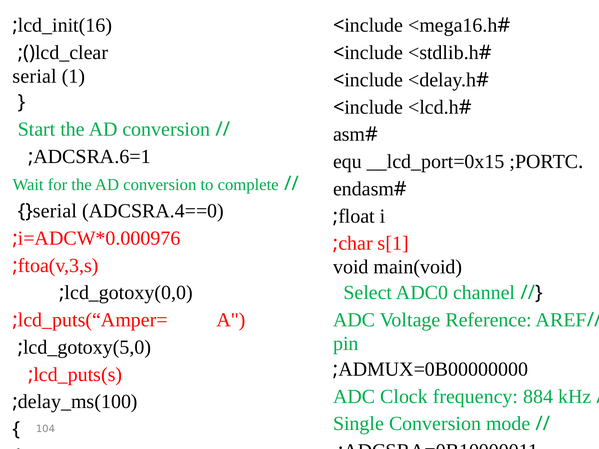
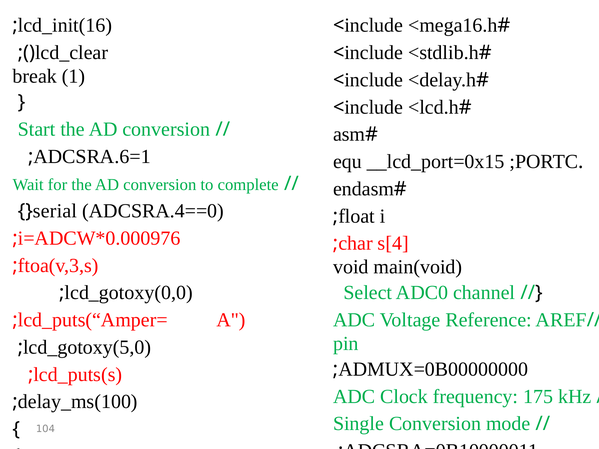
serial at (35, 76): serial -> break
s[1: s[1 -> s[4
884: 884 -> 175
